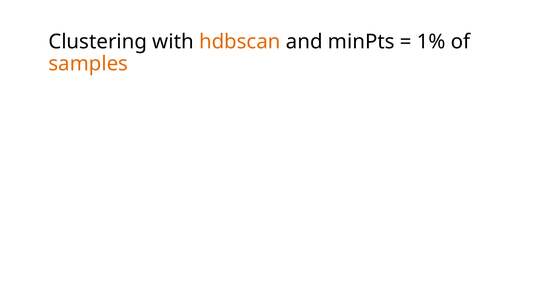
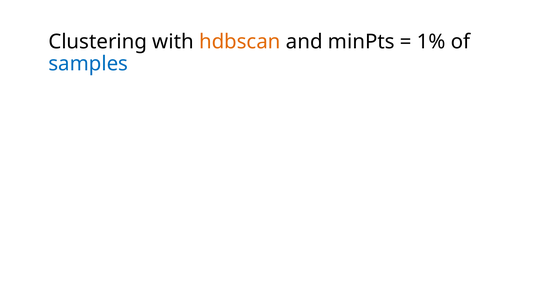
samples colour: orange -> blue
